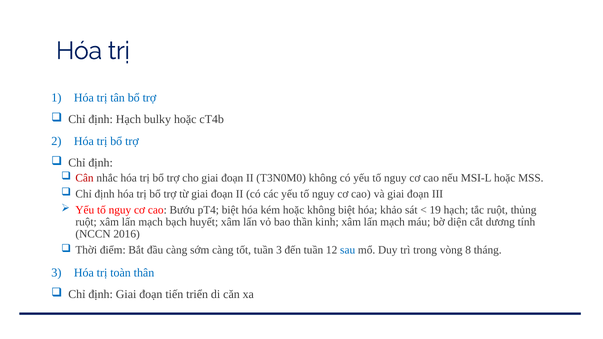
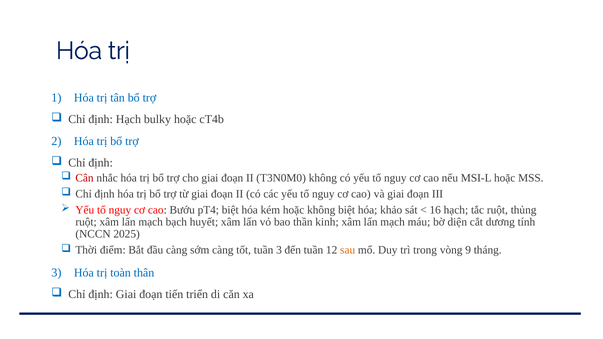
19: 19 -> 16
2016: 2016 -> 2025
sau colour: blue -> orange
8: 8 -> 9
